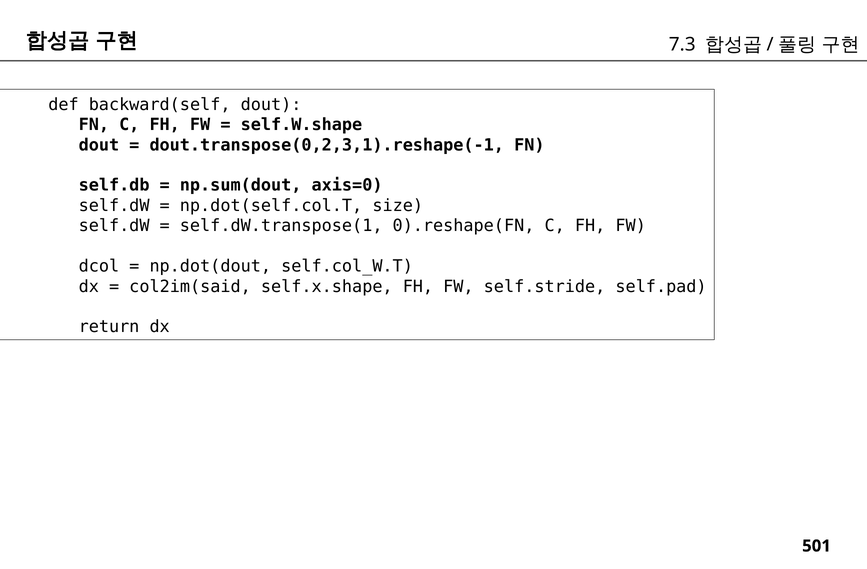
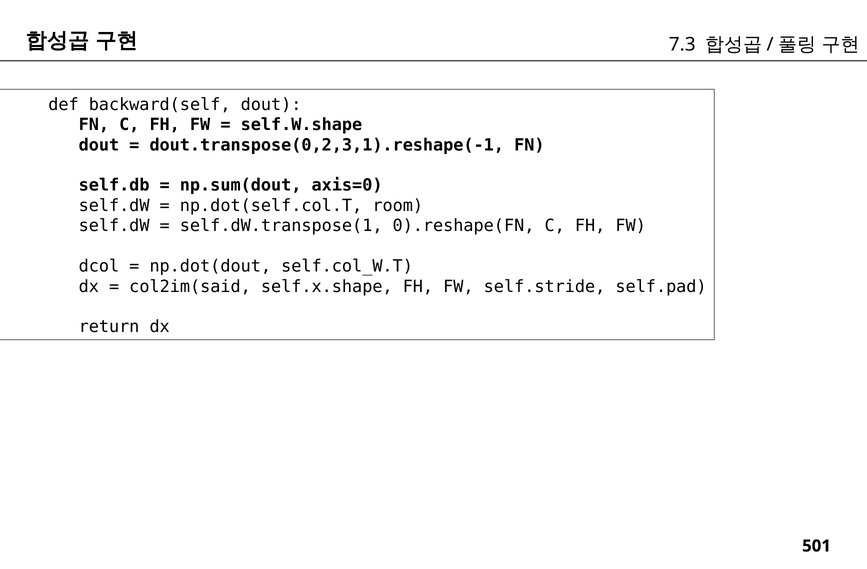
size: size -> room
